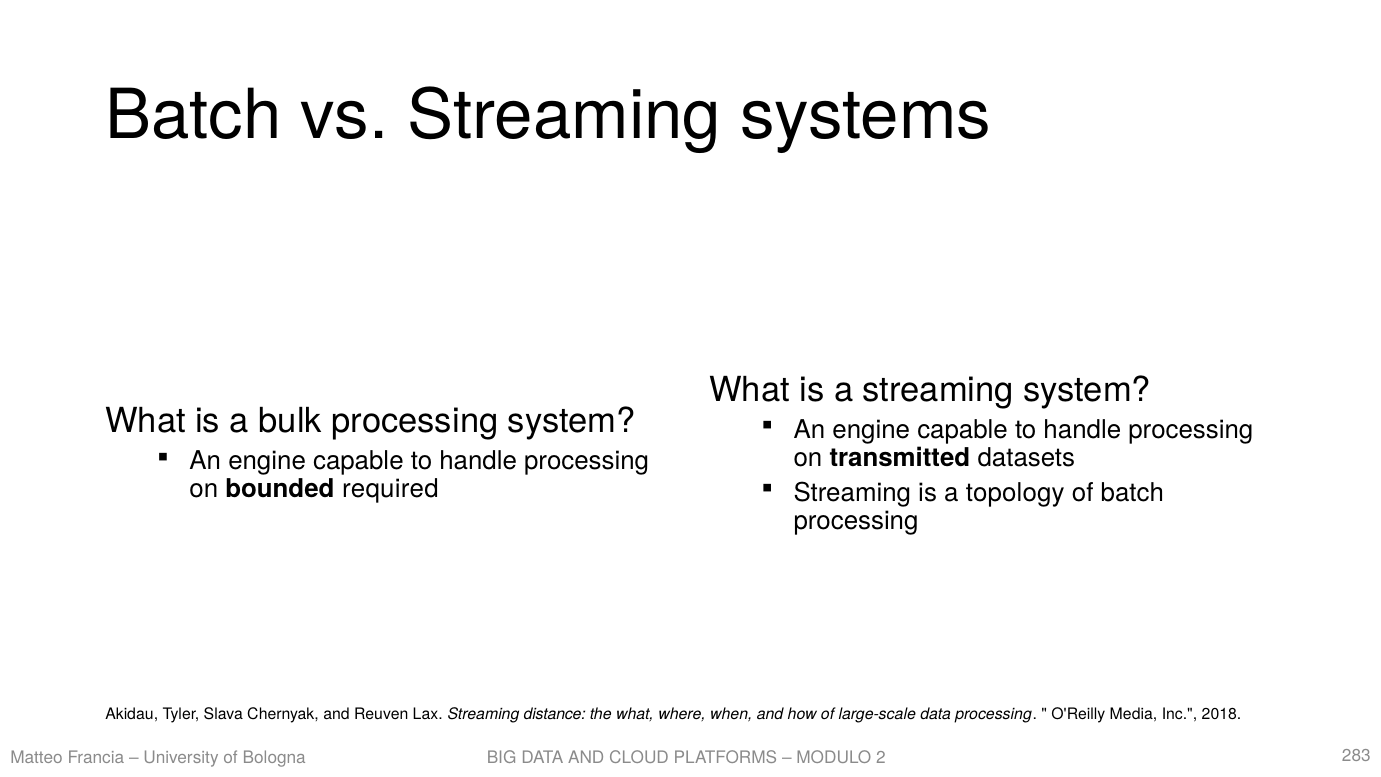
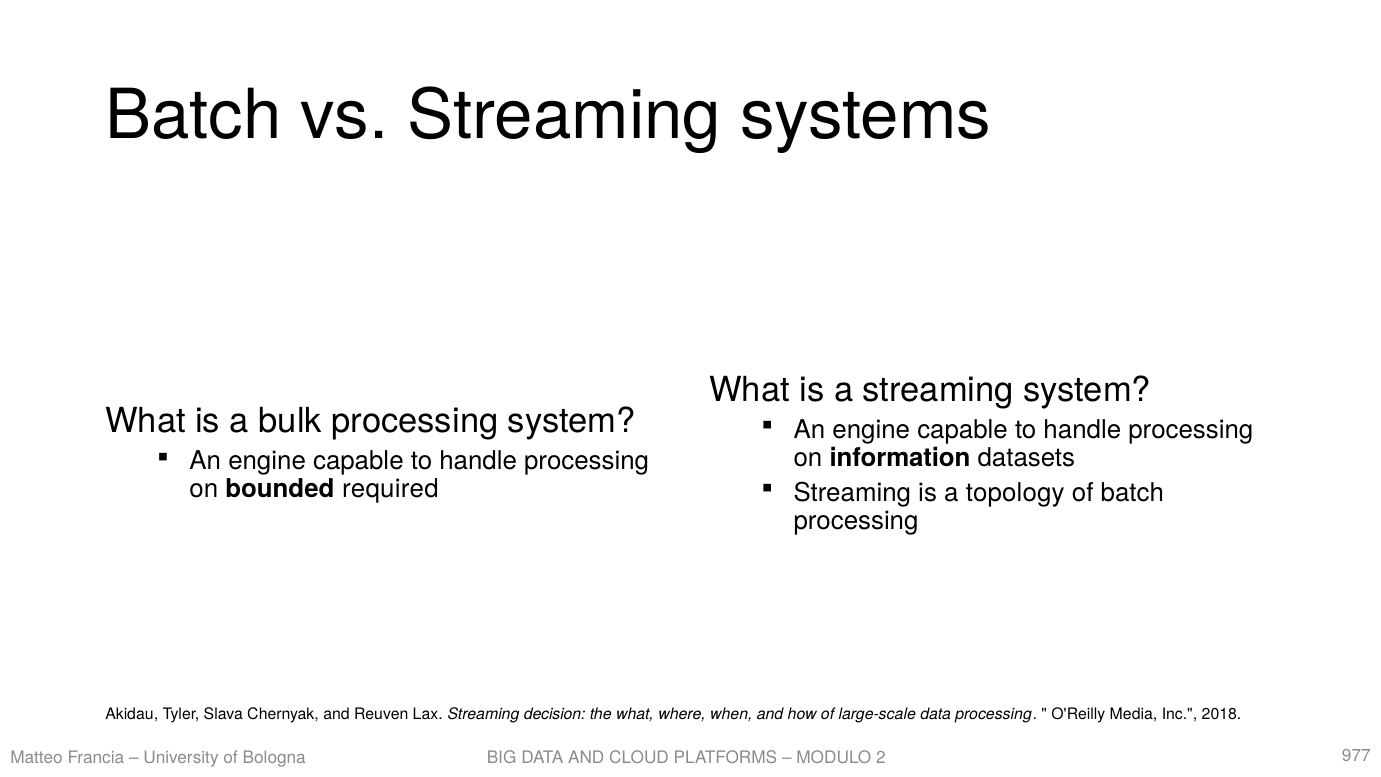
transmitted: transmitted -> information
distance: distance -> decision
283: 283 -> 977
